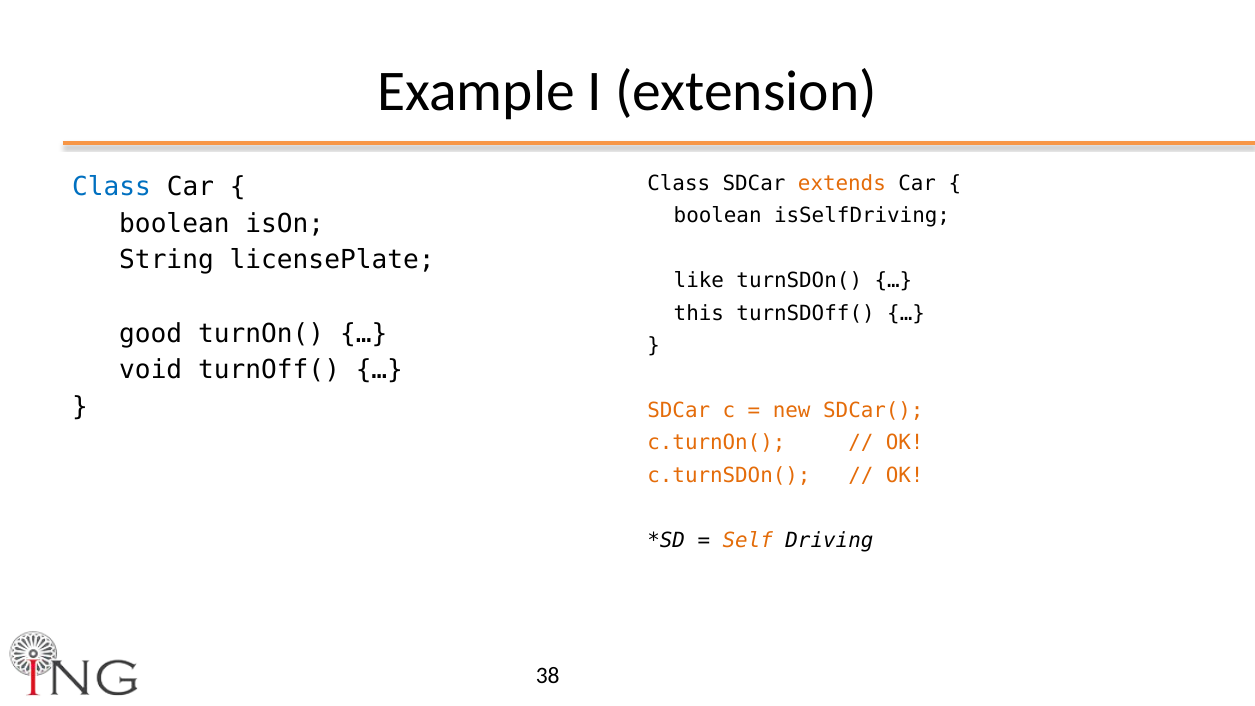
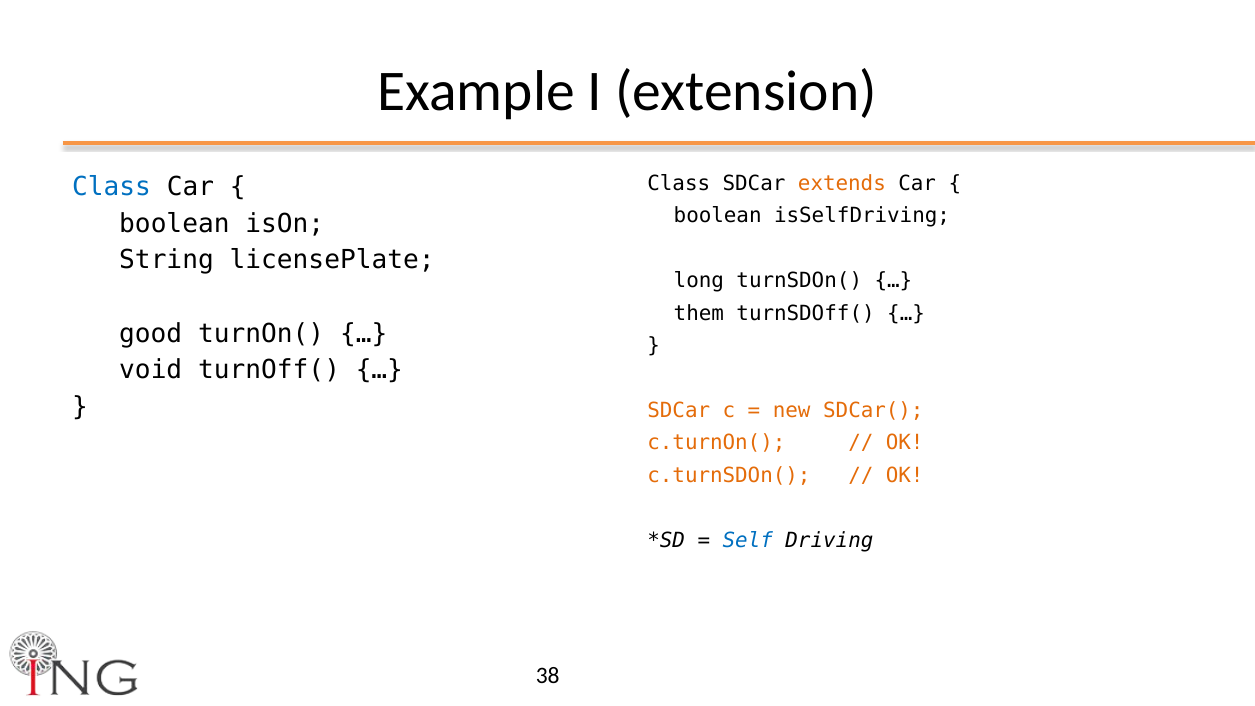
like: like -> long
this: this -> them
Self colour: orange -> blue
